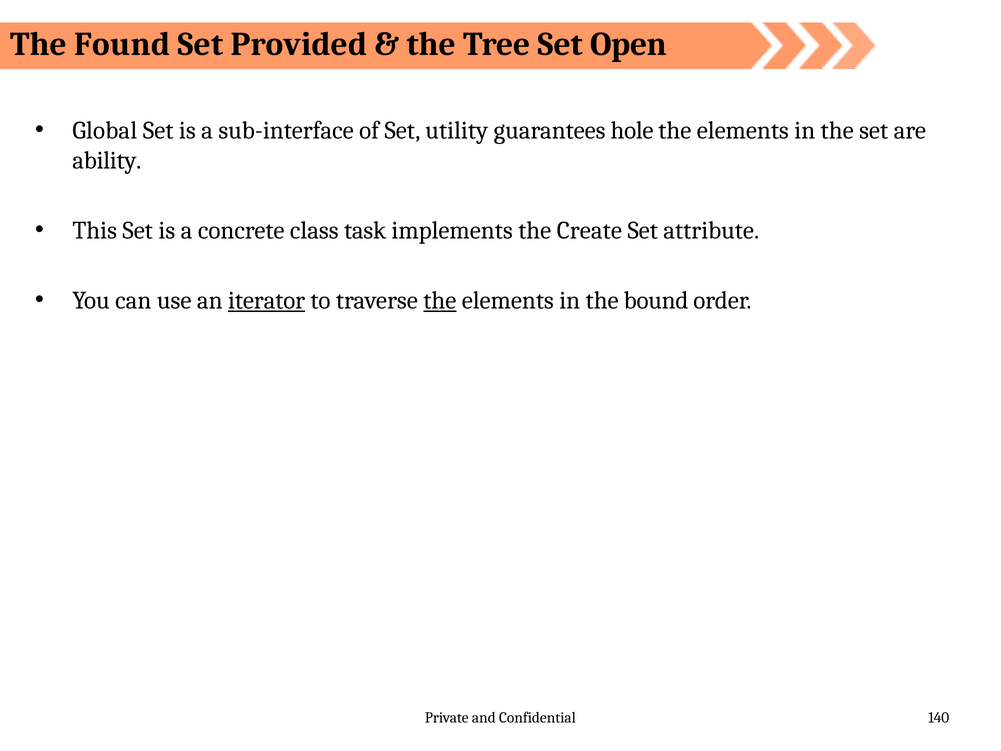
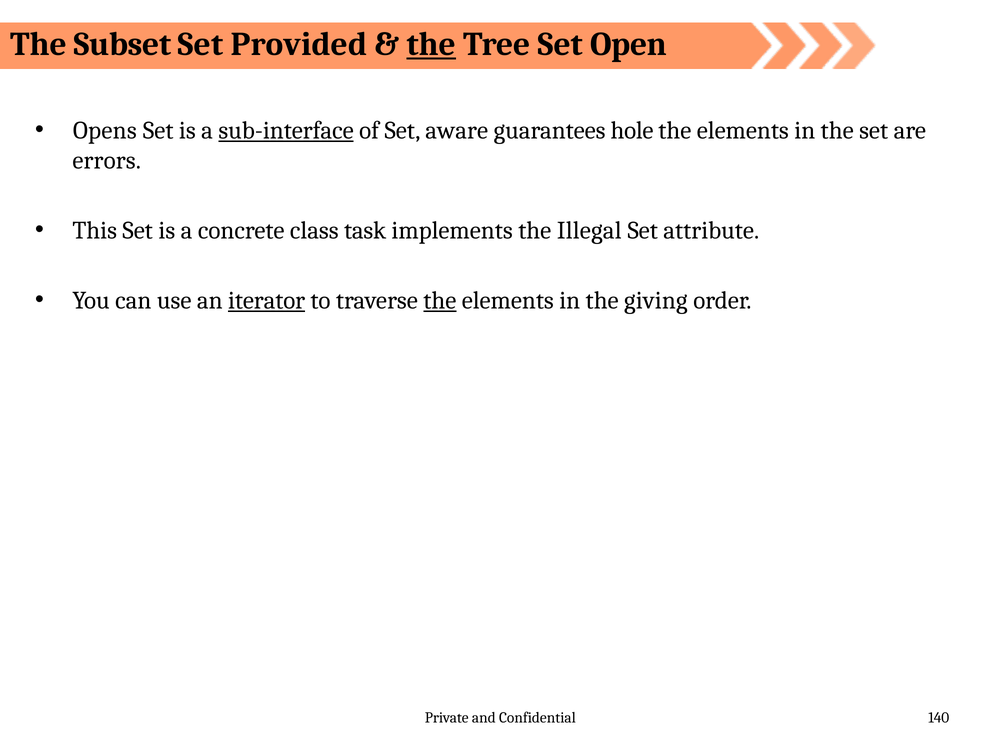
Found: Found -> Subset
the at (431, 44) underline: none -> present
Global: Global -> Opens
sub-interface underline: none -> present
utility: utility -> aware
ability: ability -> errors
Create: Create -> Illegal
bound: bound -> giving
